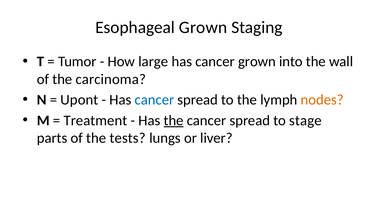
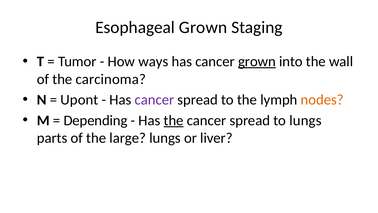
large: large -> ways
grown at (257, 61) underline: none -> present
cancer at (154, 100) colour: blue -> purple
Treatment: Treatment -> Depending
to stage: stage -> lungs
tests: tests -> large
